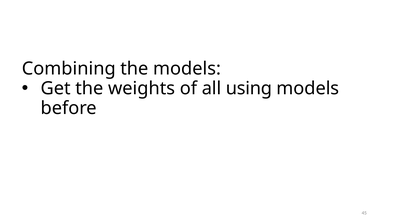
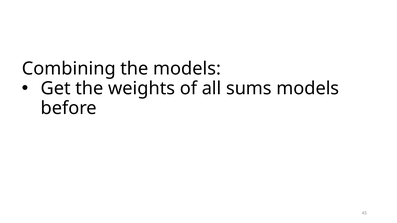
using: using -> sums
